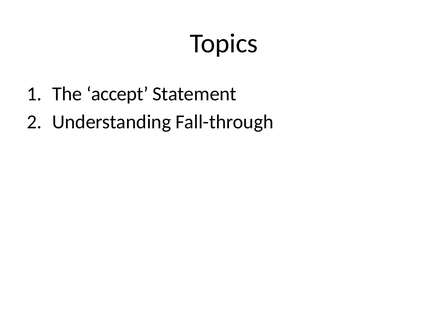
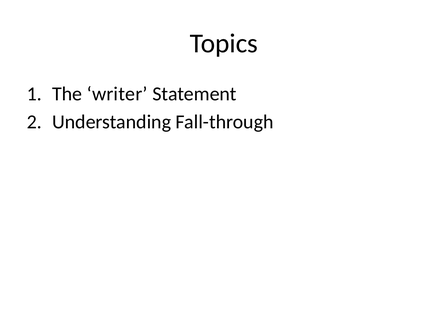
accept: accept -> writer
